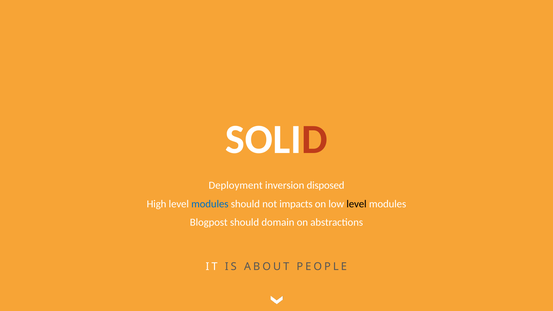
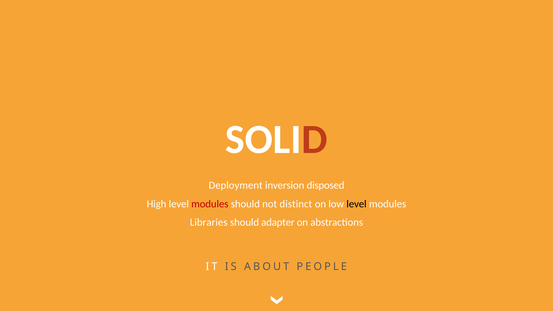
modules at (210, 204) colour: blue -> red
impacts: impacts -> distinct
Blogpost: Blogpost -> Libraries
domain: domain -> adapter
